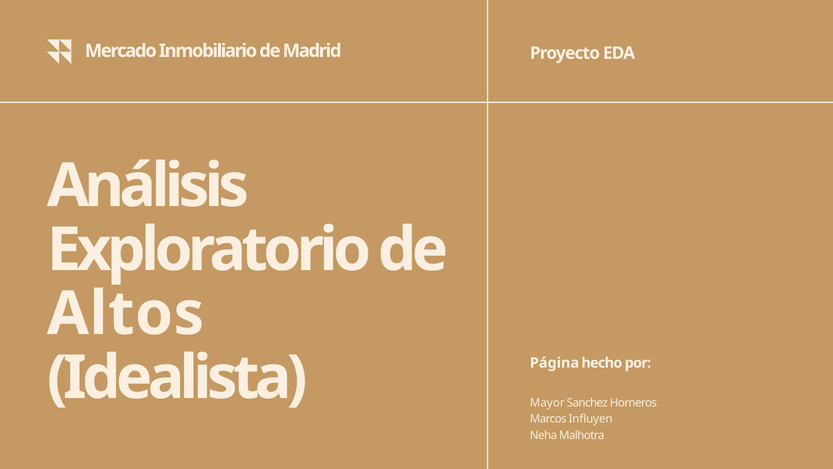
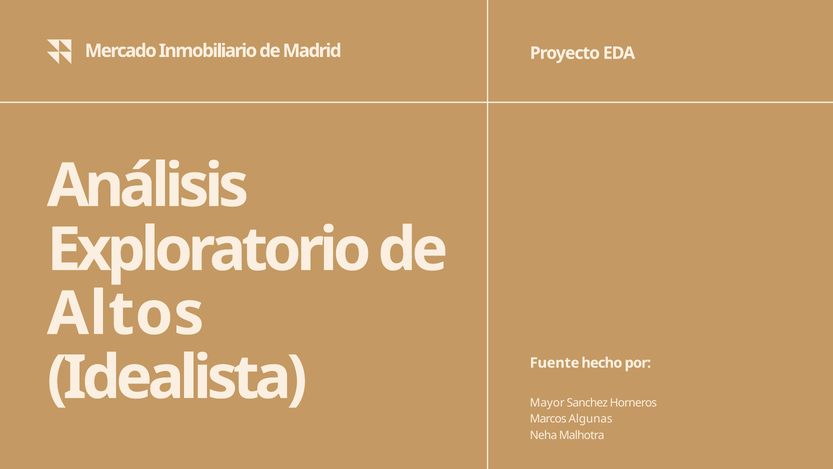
Página: Página -> Fuente
Influyen: Influyen -> Algunas
